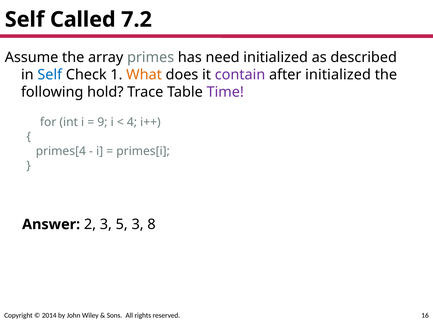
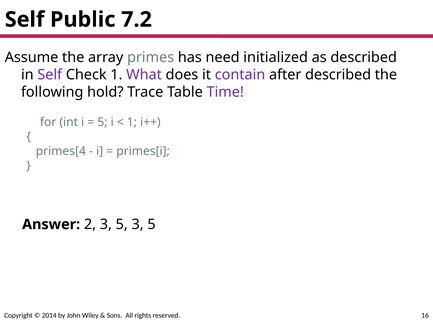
Called: Called -> Public
Self at (50, 75) colour: blue -> purple
What colour: orange -> purple
after initialized: initialized -> described
9 at (102, 122): 9 -> 5
4 at (132, 122): 4 -> 1
5 3 8: 8 -> 5
